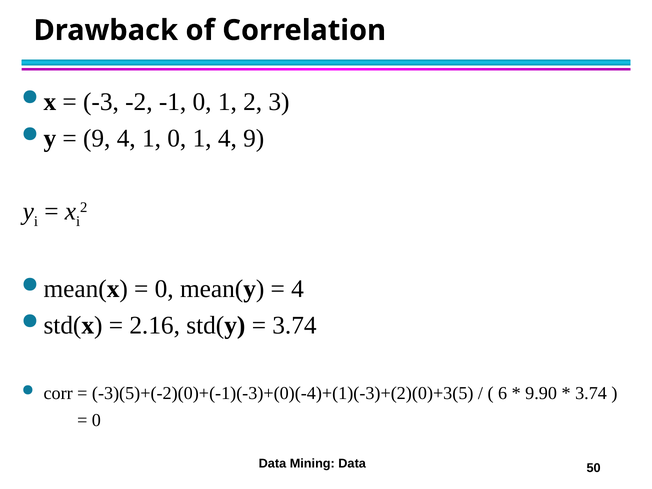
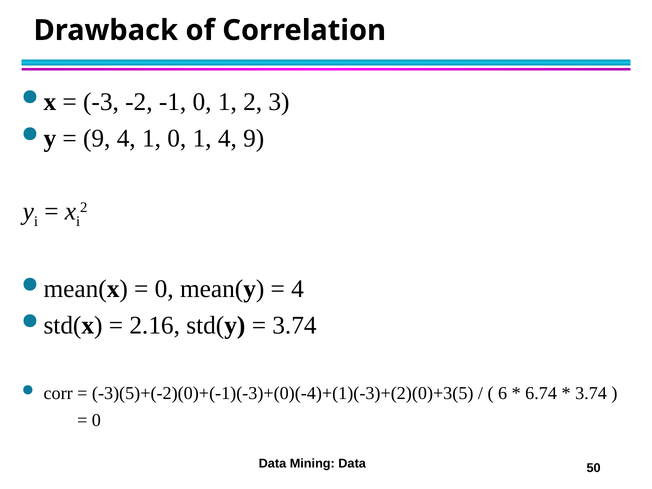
9.90: 9.90 -> 6.74
